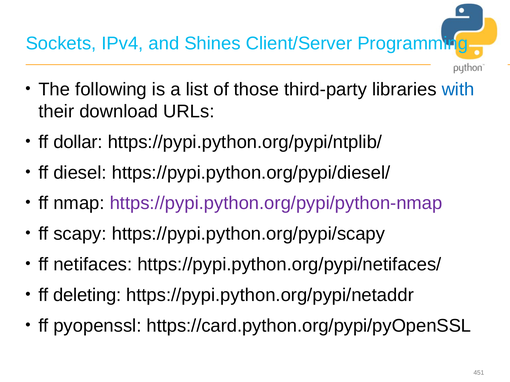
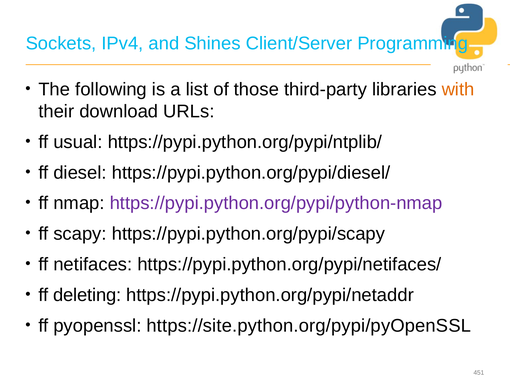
with colour: blue -> orange
dollar: dollar -> usual
https://card.python.org/pypi/pyOpenSSL: https://card.python.org/pypi/pyOpenSSL -> https://site.python.org/pypi/pyOpenSSL
